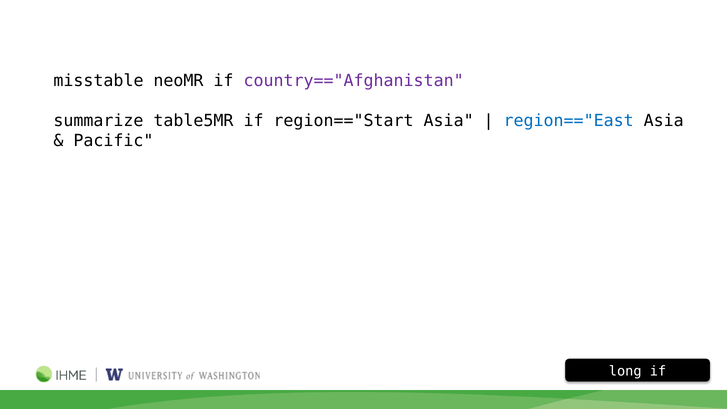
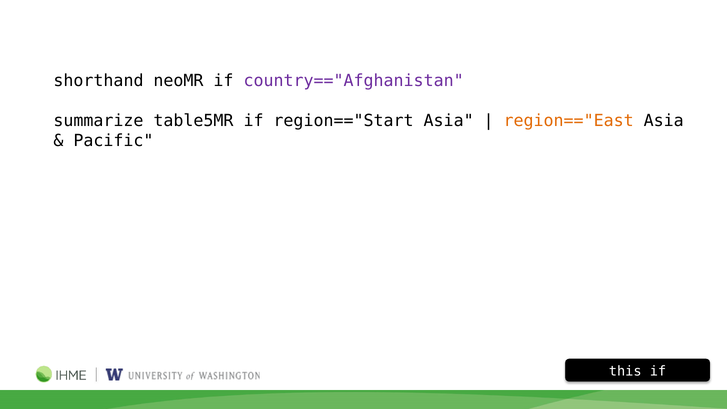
misstable: misstable -> shorthand
region=="East colour: blue -> orange
long: long -> this
